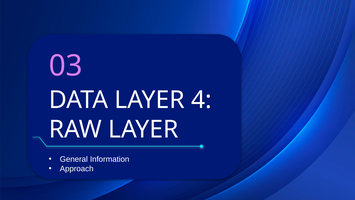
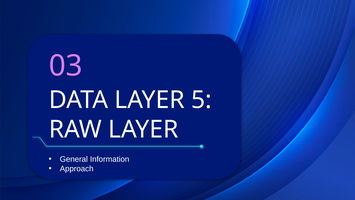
4: 4 -> 5
